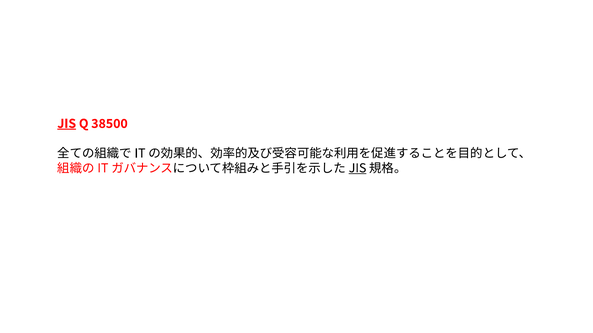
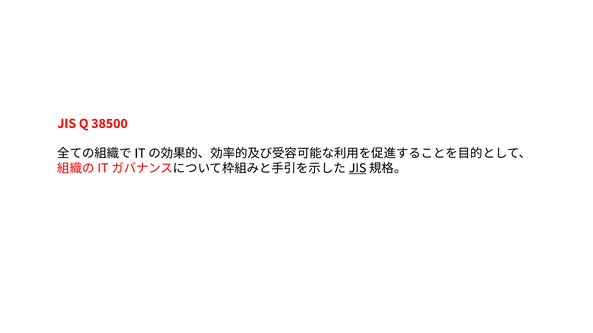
JIS at (67, 124) underline: present -> none
